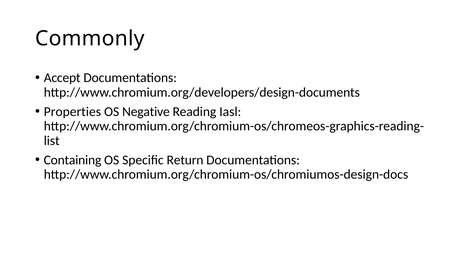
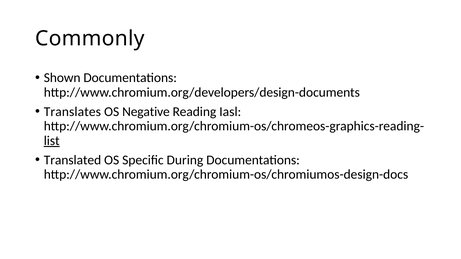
Accept: Accept -> Shown
Properties: Properties -> Translates
list underline: none -> present
Containing: Containing -> Translated
Return: Return -> During
